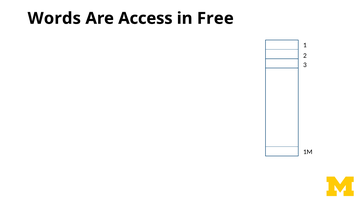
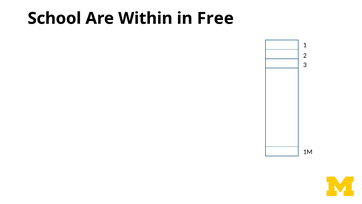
Words: Words -> School
Access: Access -> Within
